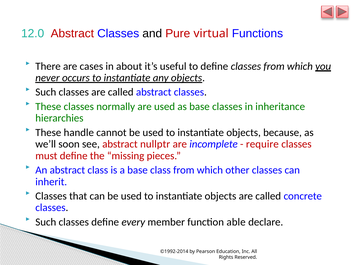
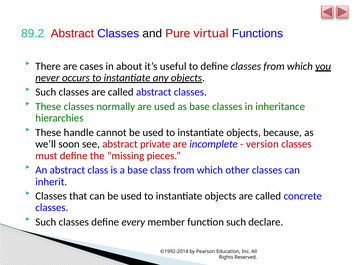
12.0: 12.0 -> 89.2
nullptr: nullptr -> private
require: require -> version
function able: able -> such
